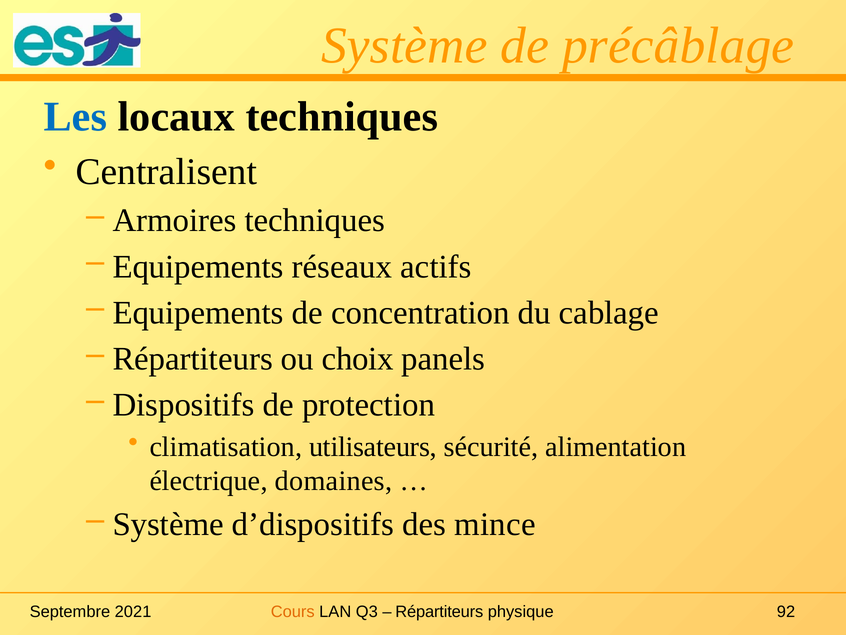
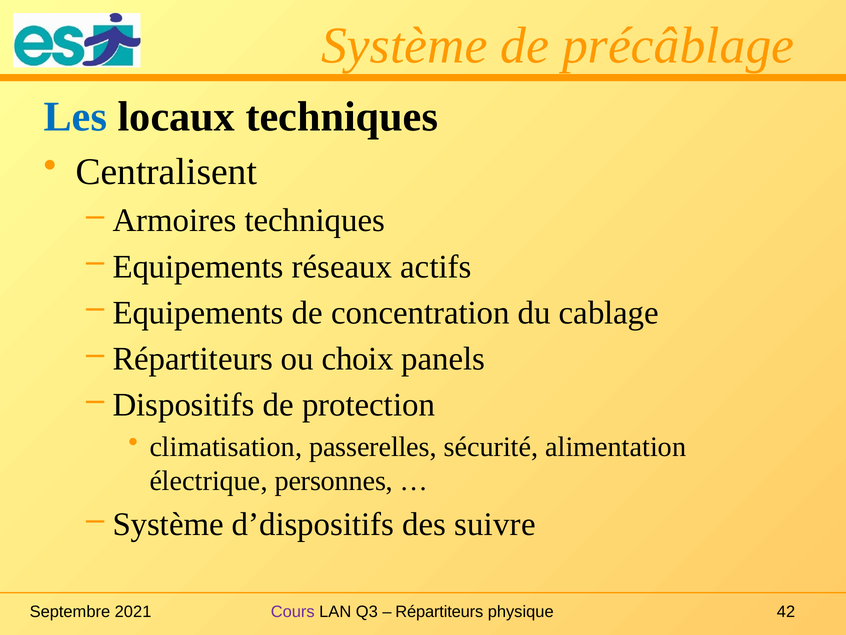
utilisateurs: utilisateurs -> passerelles
domaines: domaines -> personnes
mince: mince -> suivre
Cours colour: orange -> purple
92: 92 -> 42
